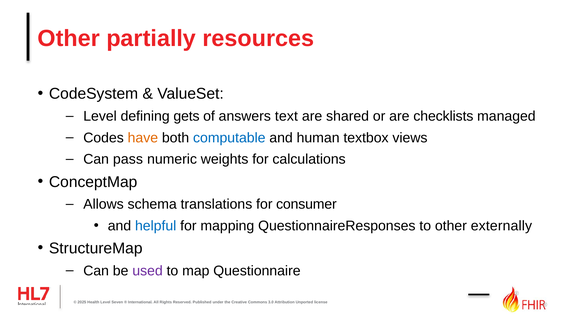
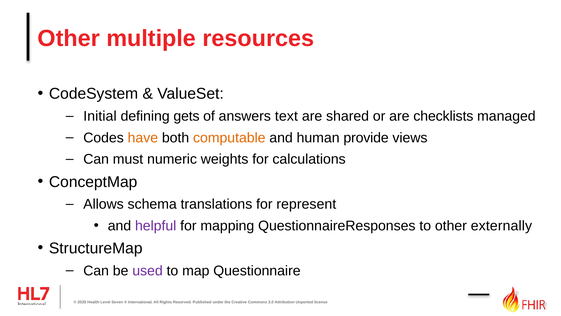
partially: partially -> multiple
Level at (100, 116): Level -> Initial
computable colour: blue -> orange
textbox: textbox -> provide
pass: pass -> must
consumer: consumer -> represent
helpful colour: blue -> purple
